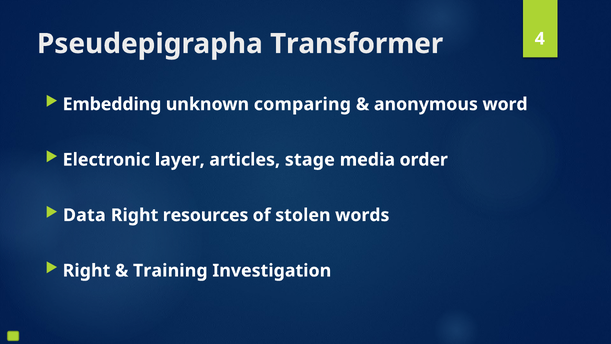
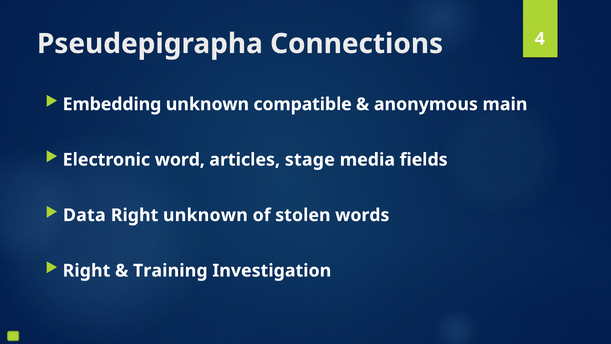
Transformer: Transformer -> Connections
comparing: comparing -> compatible
word: word -> main
layer: layer -> word
order: order -> fields
Right resources: resources -> unknown
